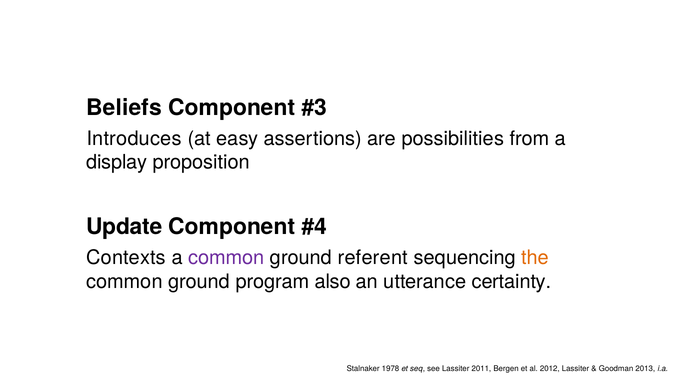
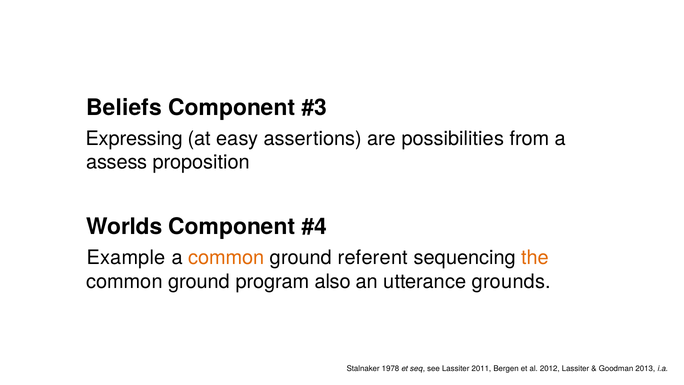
Introduces: Introduces -> Expressing
display: display -> assess
Update: Update -> Worlds
Contexts: Contexts -> Example
common at (226, 257) colour: purple -> orange
certainty: certainty -> grounds
